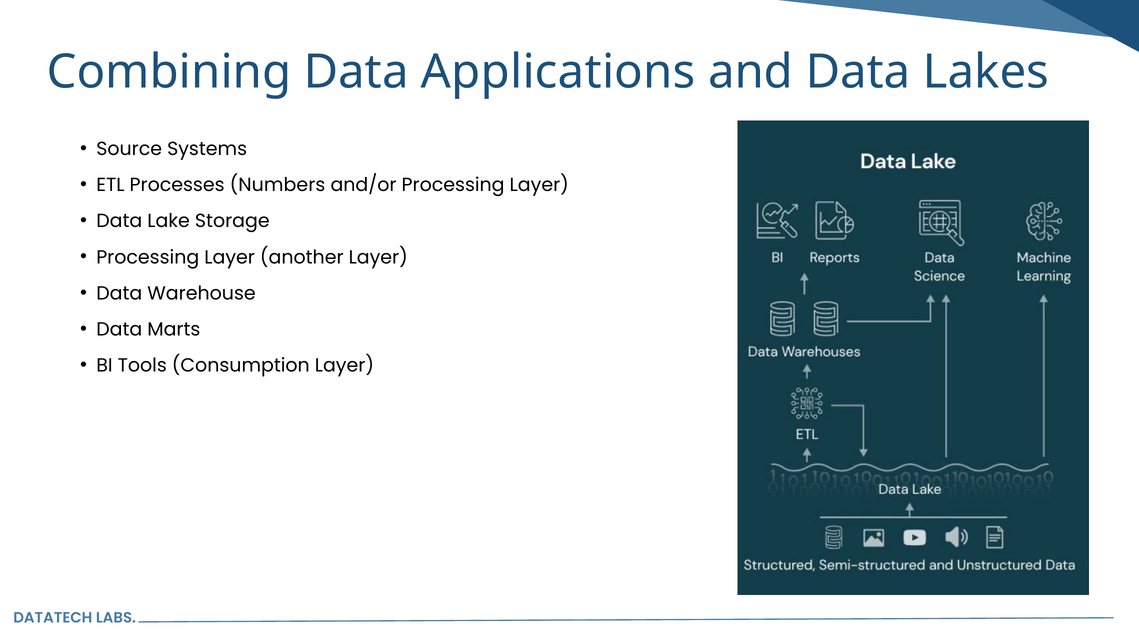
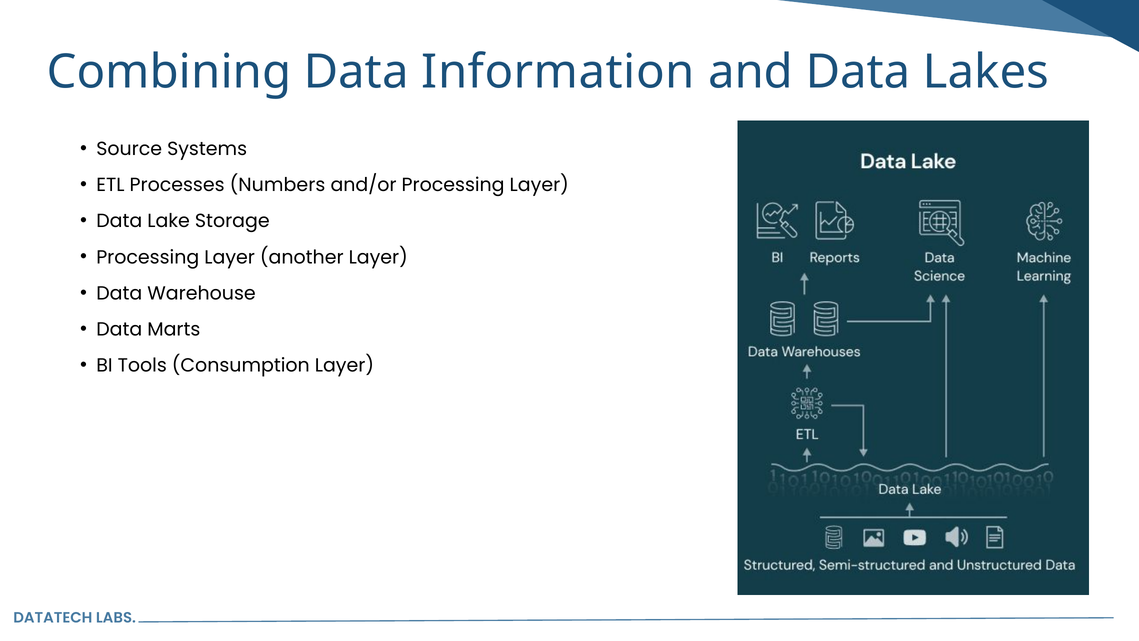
Applications: Applications -> Information
